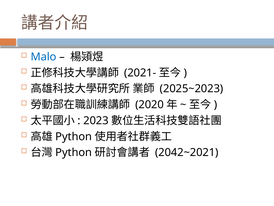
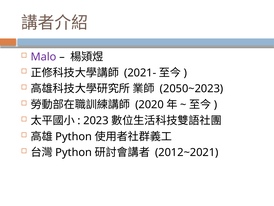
Malo colour: blue -> purple
2025~2023: 2025~2023 -> 2050~2023
2042~2021: 2042~2021 -> 2012~2021
